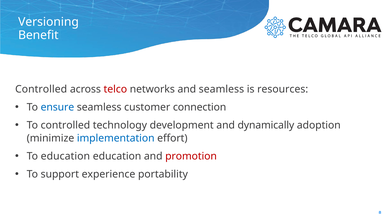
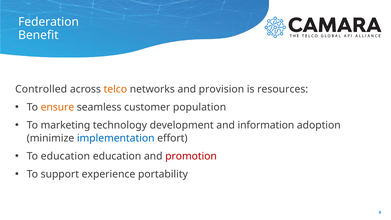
Versioning: Versioning -> Federation
telco colour: red -> orange
and seamless: seamless -> provision
ensure colour: blue -> orange
connection: connection -> population
To controlled: controlled -> marketing
dynamically: dynamically -> information
